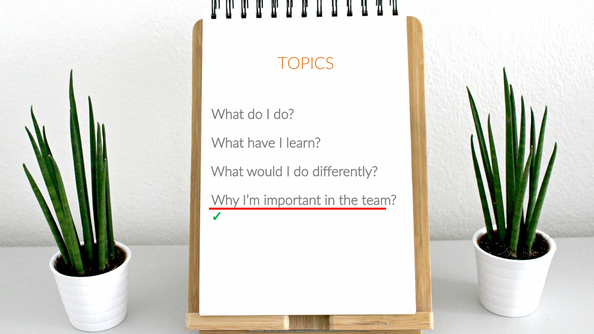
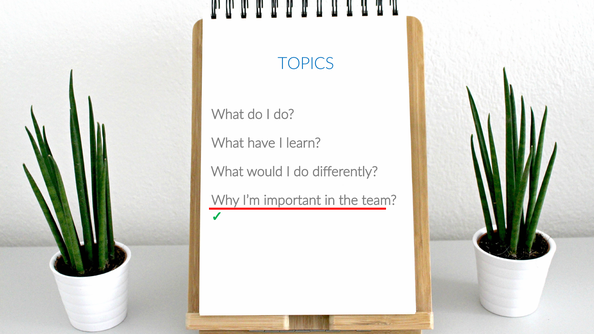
TOPICS colour: orange -> blue
